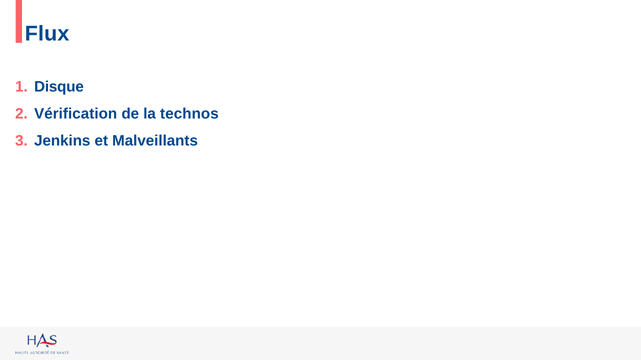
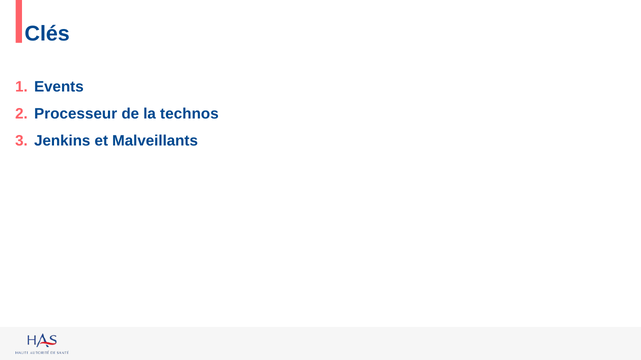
Flux: Flux -> Clés
Disque: Disque -> Events
Vérification: Vérification -> Processeur
